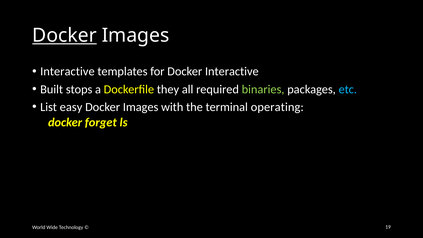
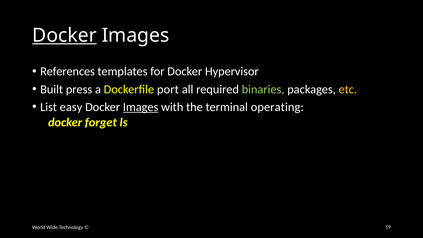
Interactive at (67, 72): Interactive -> References
Docker Interactive: Interactive -> Hypervisor
stops: stops -> press
they: they -> port
etc colour: light blue -> yellow
Images at (141, 107) underline: none -> present
